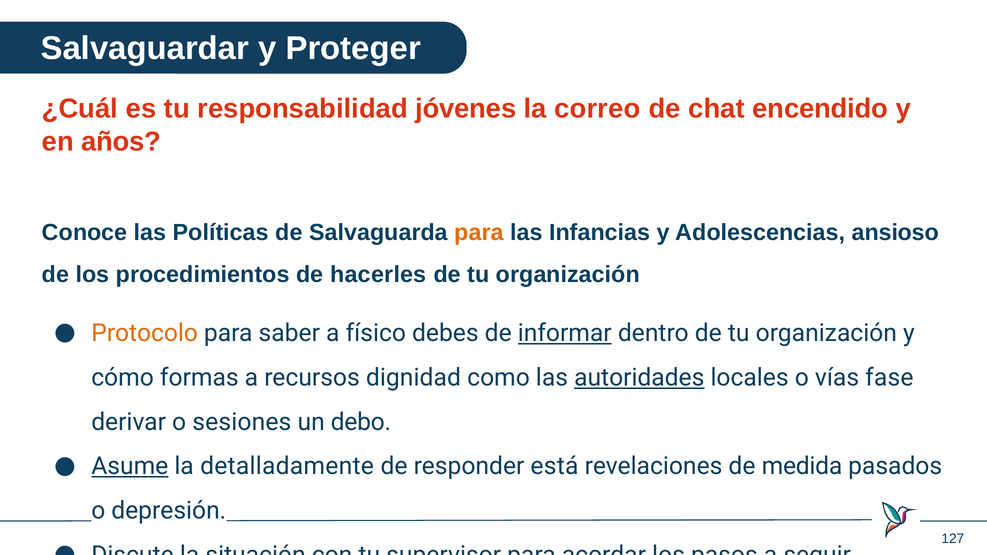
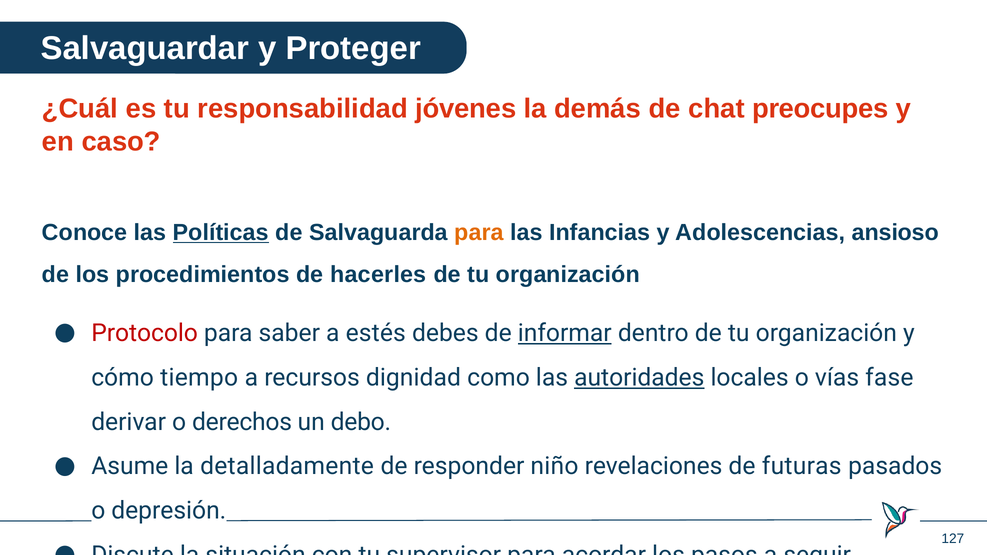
correo: correo -> demás
encendido: encendido -> preocupes
años: años -> caso
Políticas underline: none -> present
Protocolo colour: orange -> red
físico: físico -> estés
formas: formas -> tiempo
sesiones: sesiones -> derechos
Asume underline: present -> none
está: está -> niño
medida: medida -> futuras
